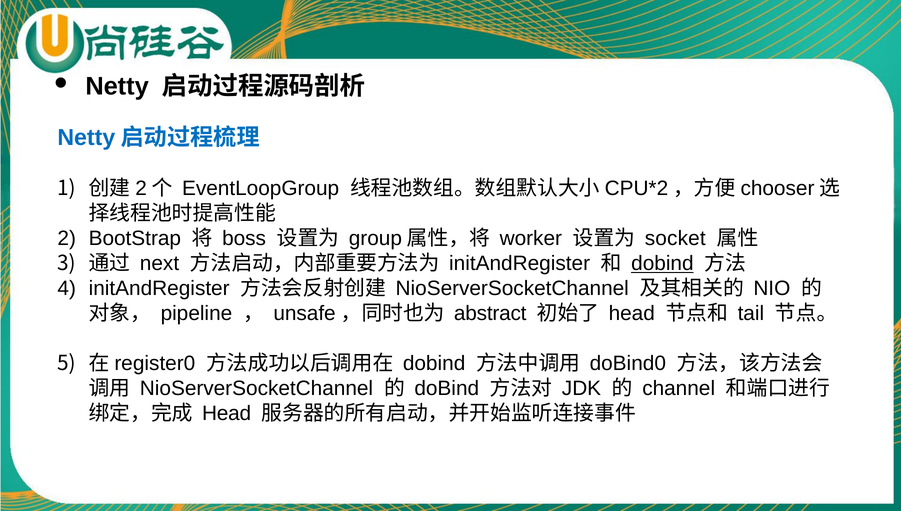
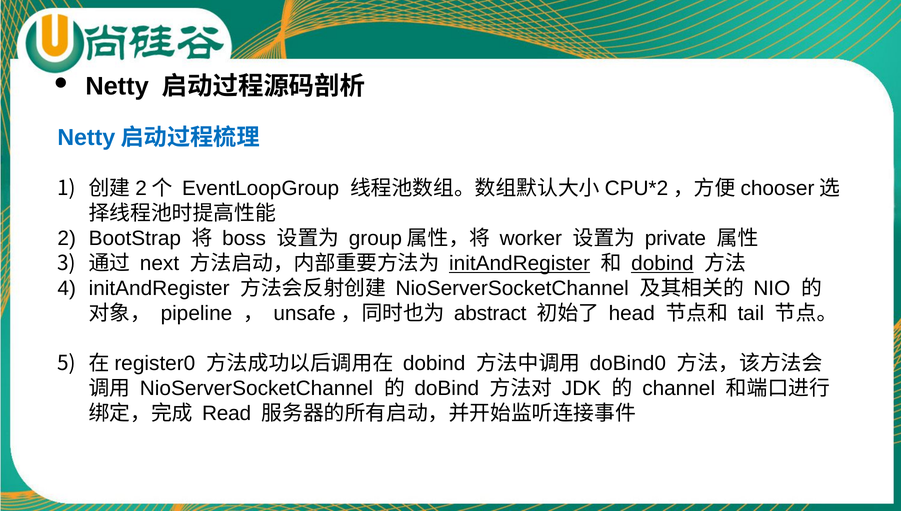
socket: socket -> private
initAndRegister at (520, 264) underline: none -> present
Head at (227, 413): Head -> Read
